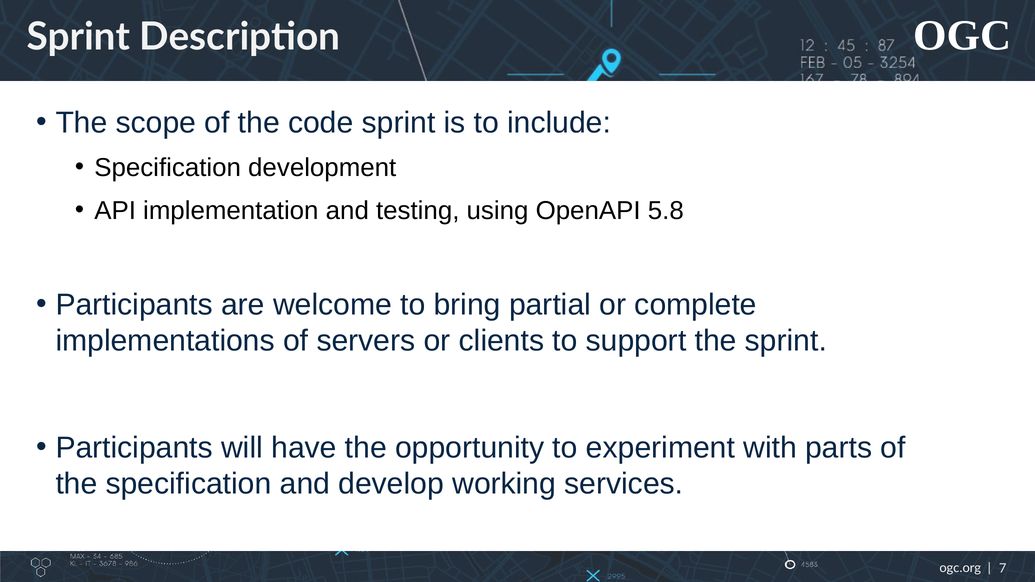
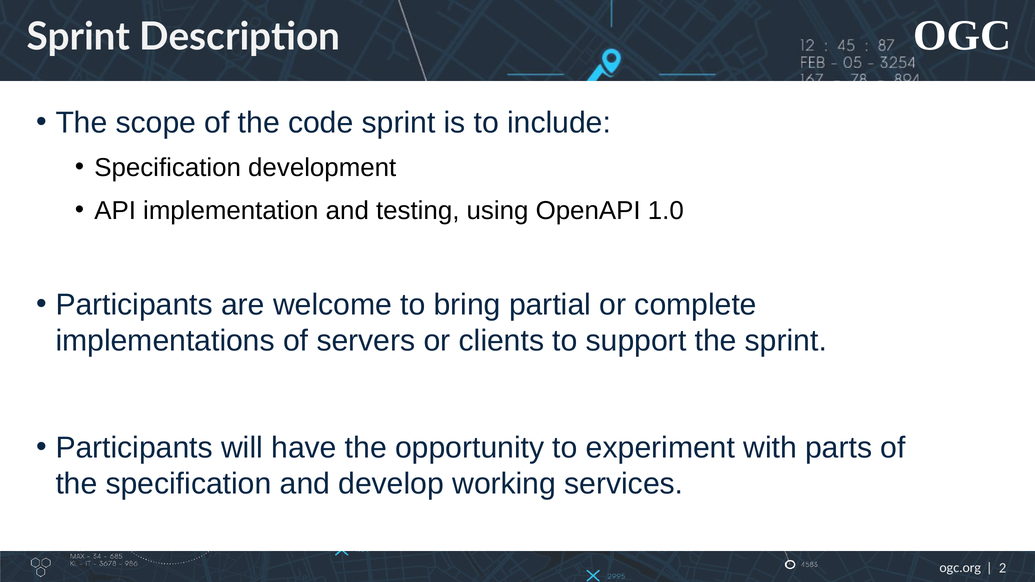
5.8: 5.8 -> 1.0
7: 7 -> 2
